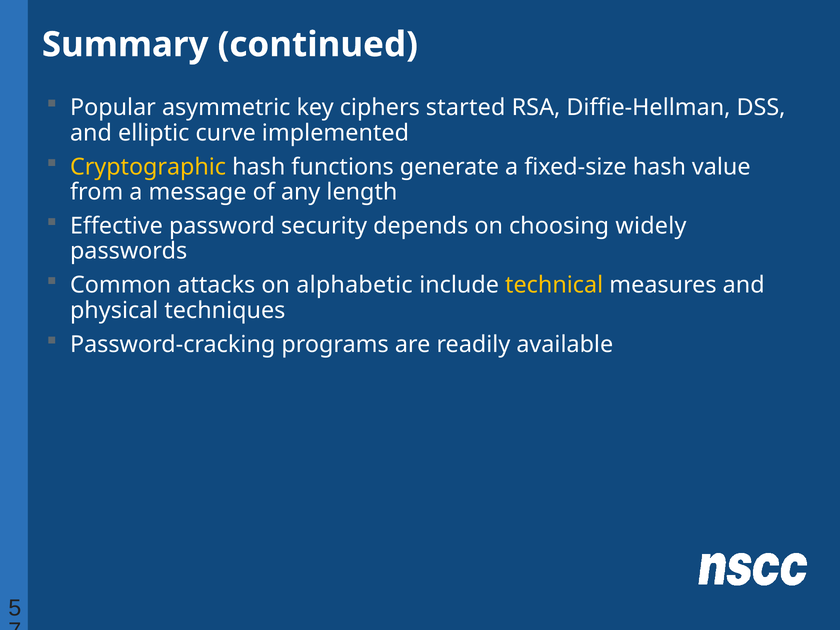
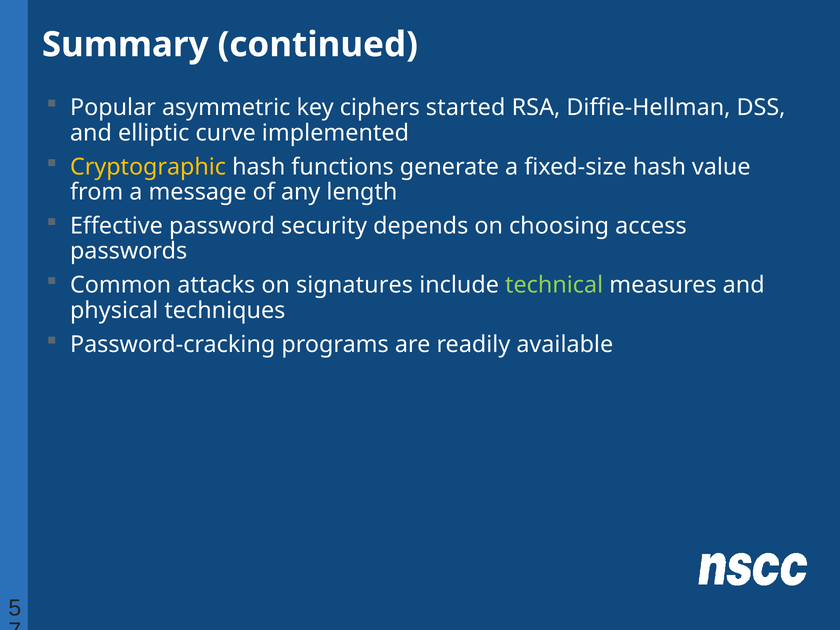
widely: widely -> access
alphabetic: alphabetic -> signatures
technical colour: yellow -> light green
